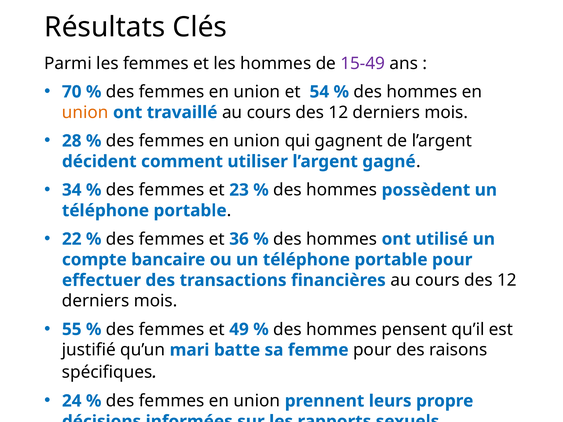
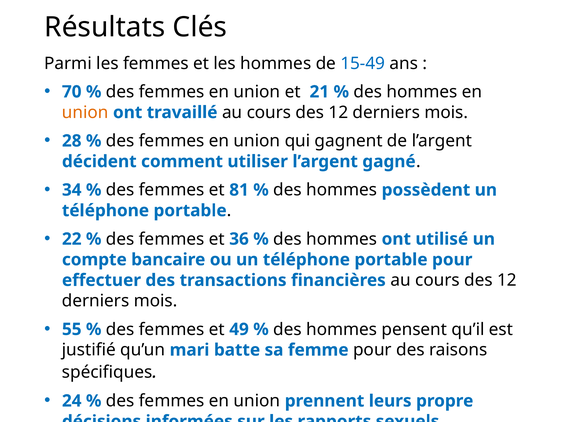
15-49 colour: purple -> blue
54: 54 -> 21
23: 23 -> 81
